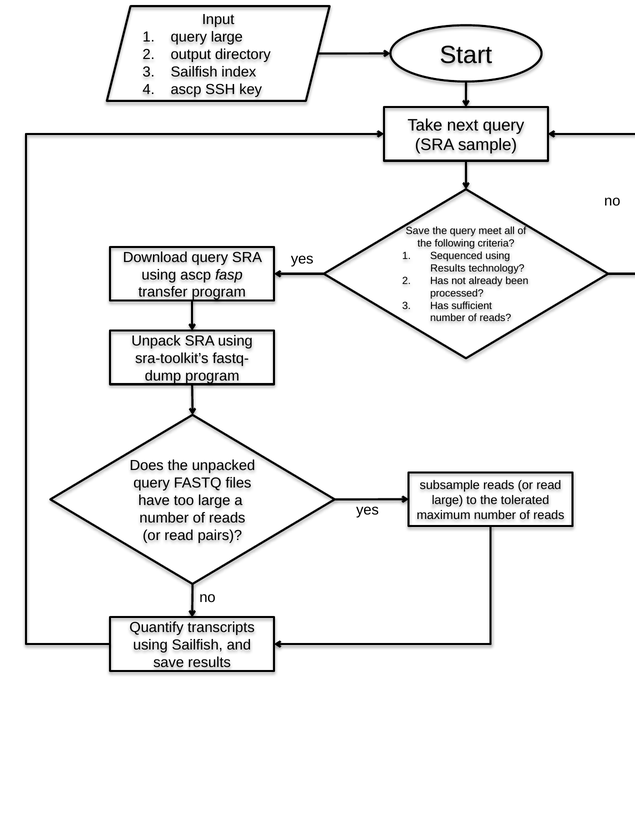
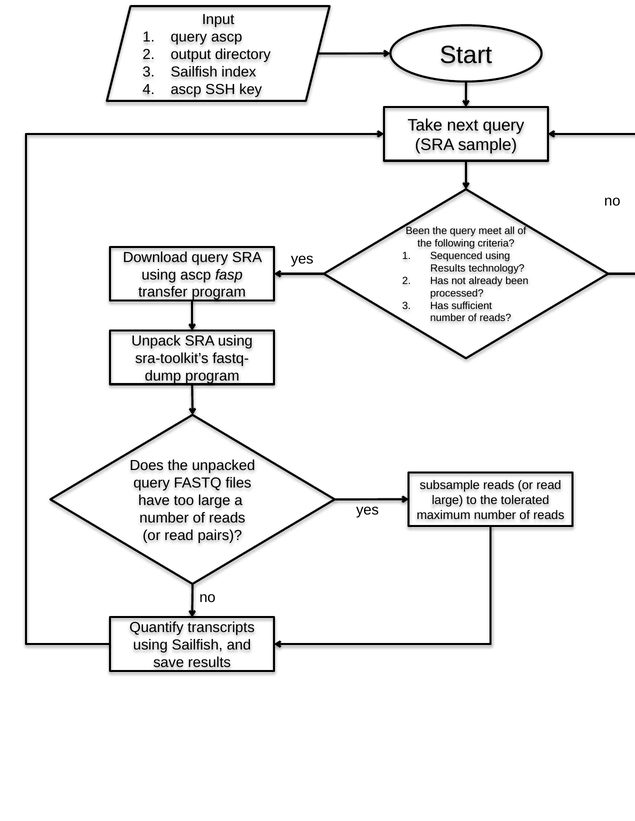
query large: large -> ascp
Save at (418, 231): Save -> Been
